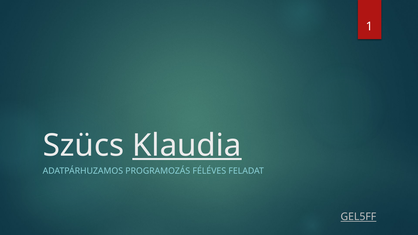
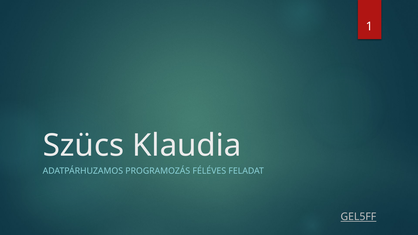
Klaudia underline: present -> none
